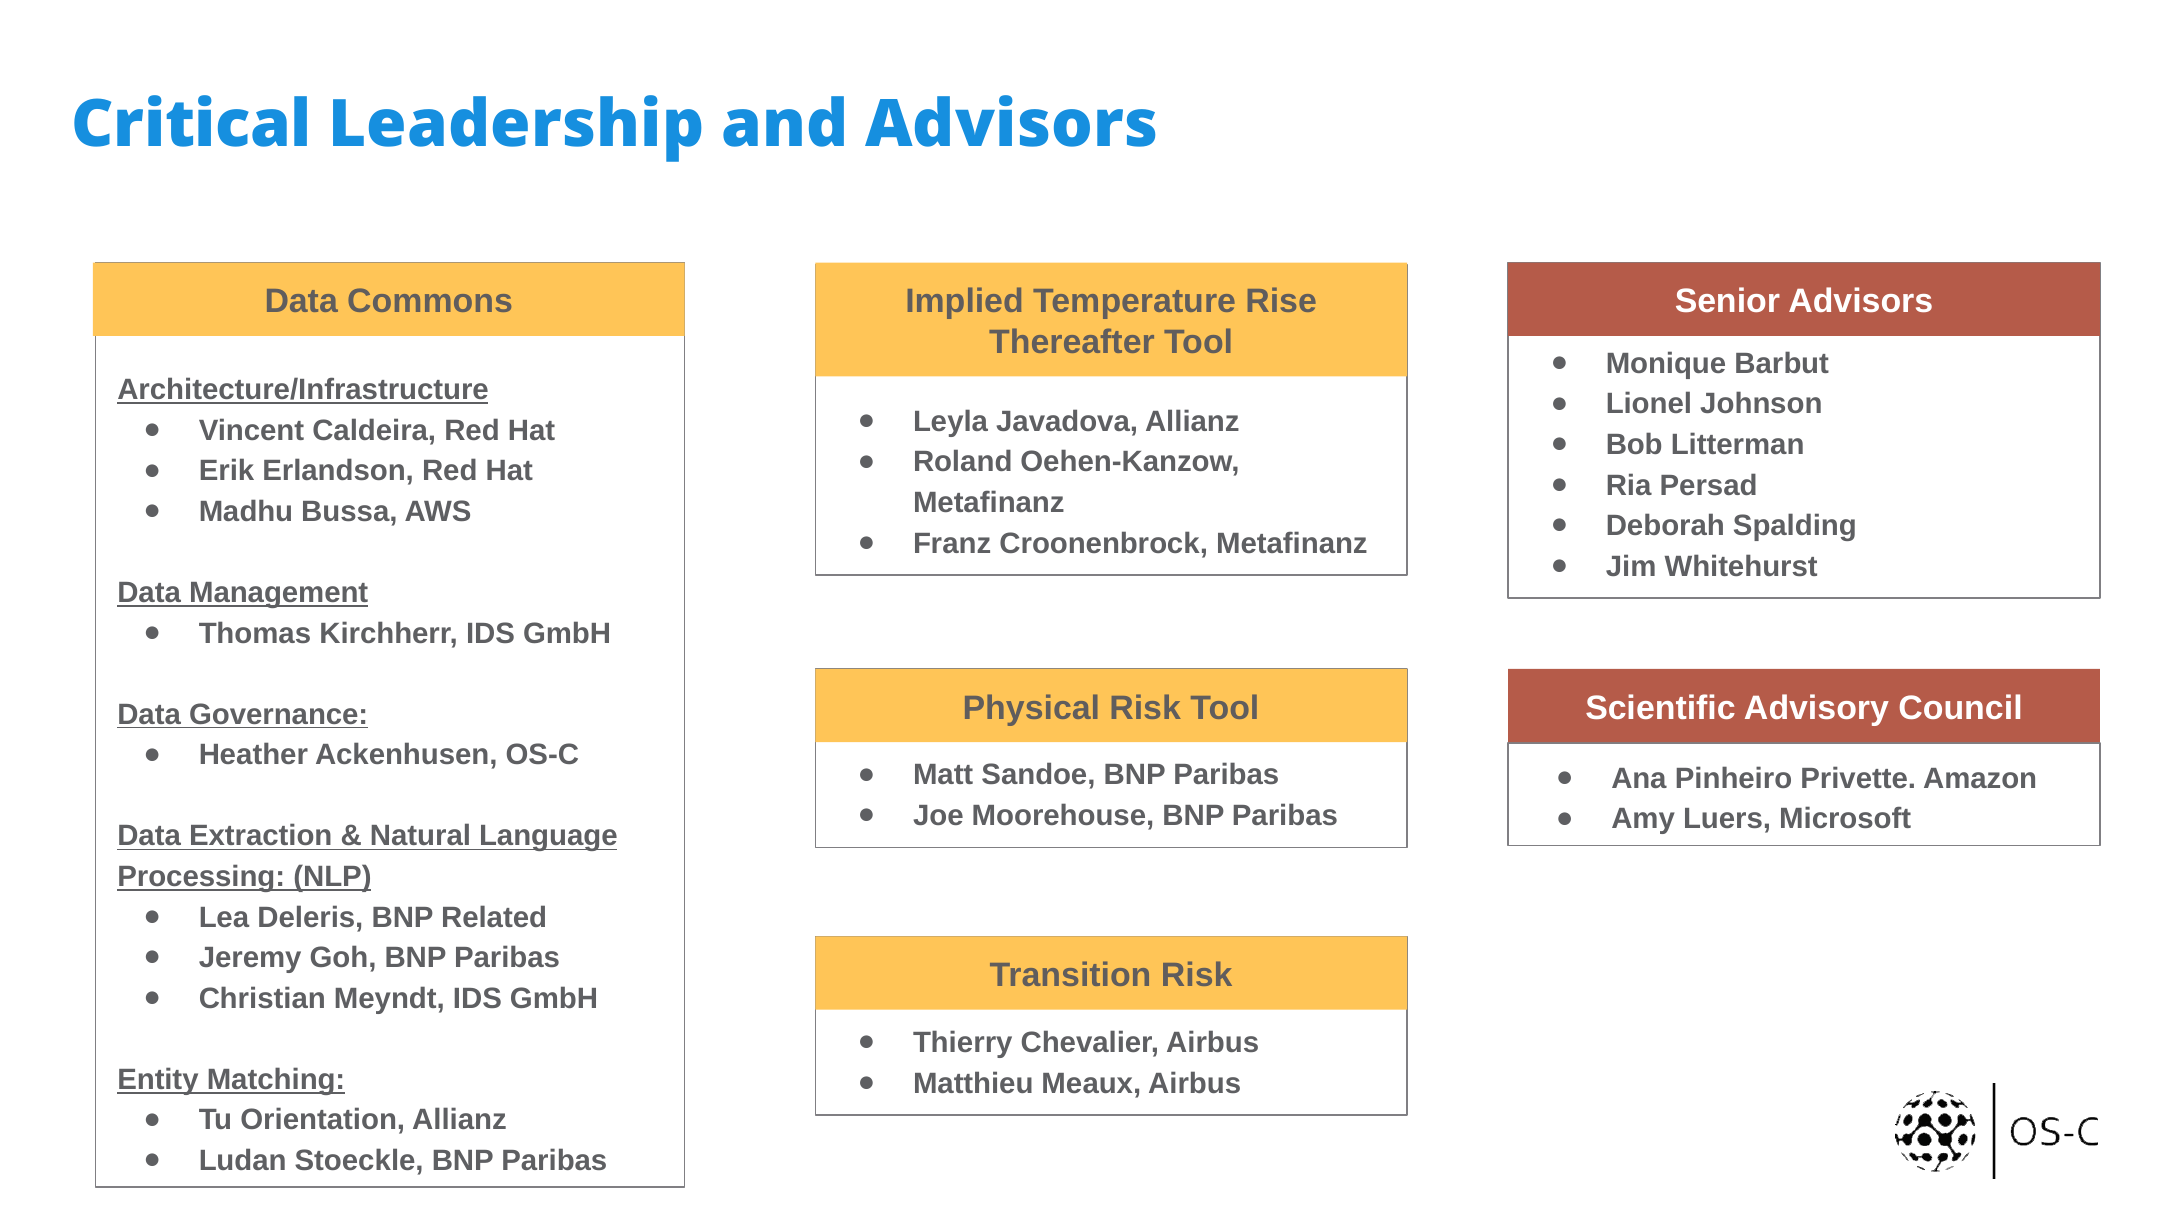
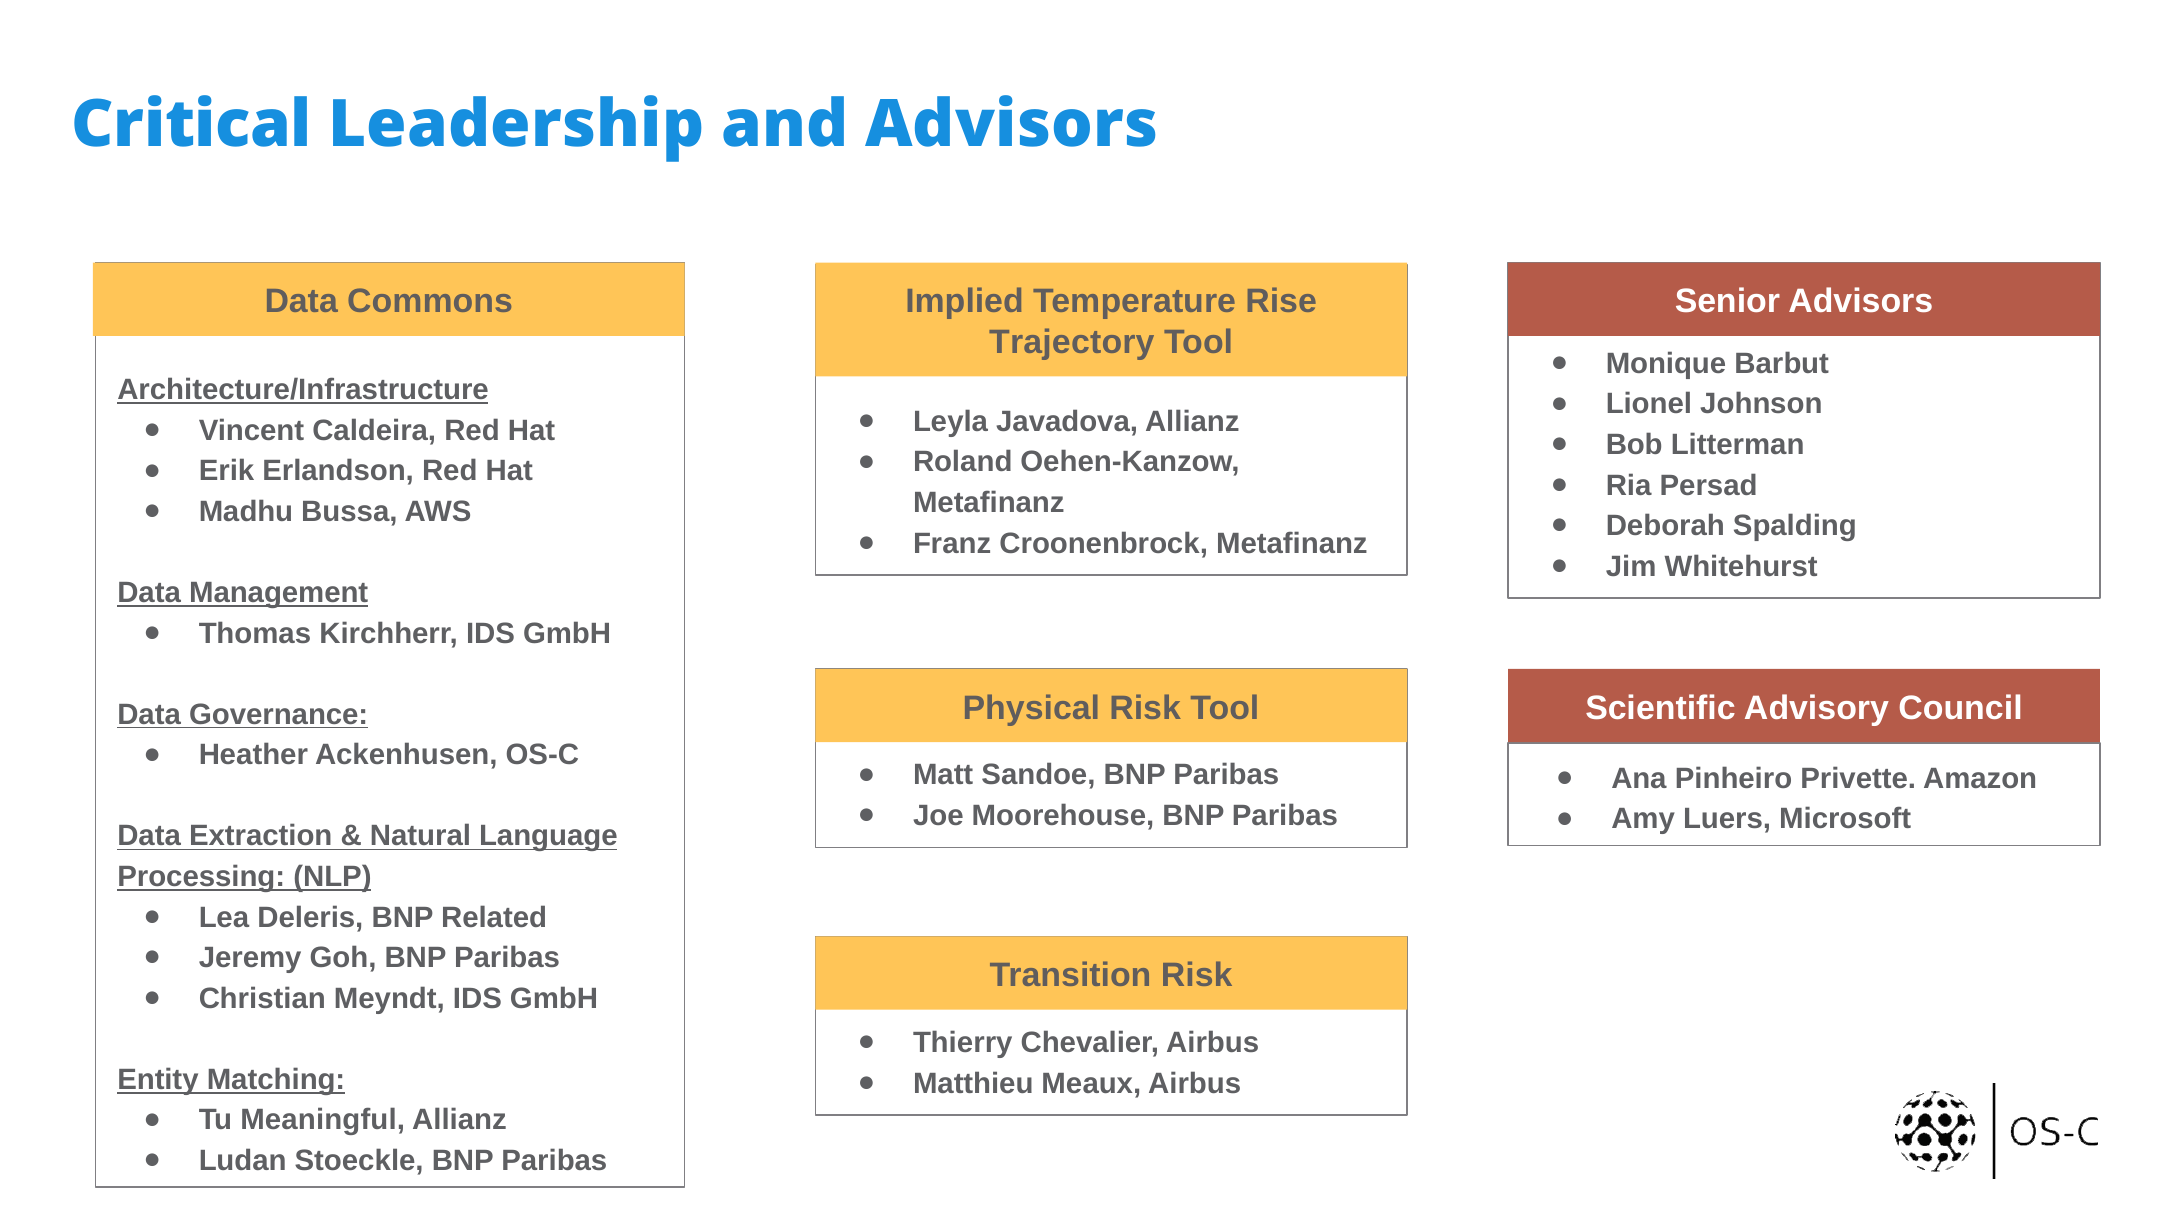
Thereafter: Thereafter -> Trajectory
Orientation: Orientation -> Meaningful
